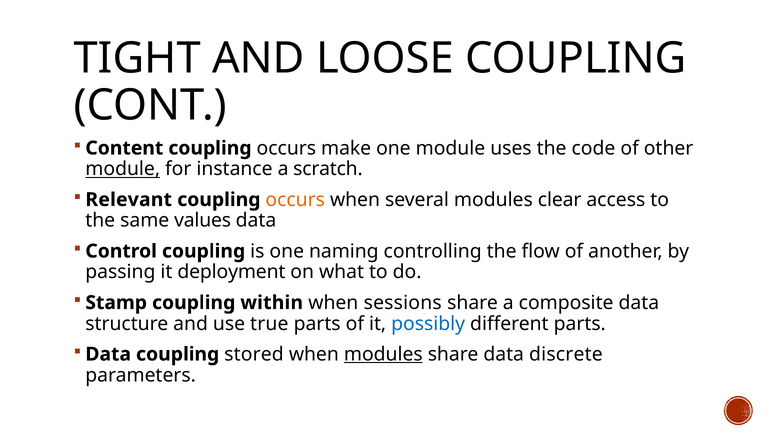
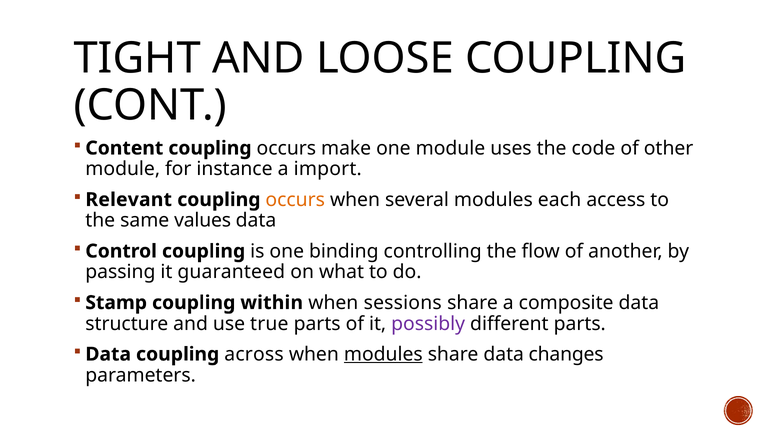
module at (123, 169) underline: present -> none
scratch: scratch -> import
clear: clear -> each
naming: naming -> binding
deployment: deployment -> guaranteed
possibly colour: blue -> purple
stored: stored -> across
discrete: discrete -> changes
